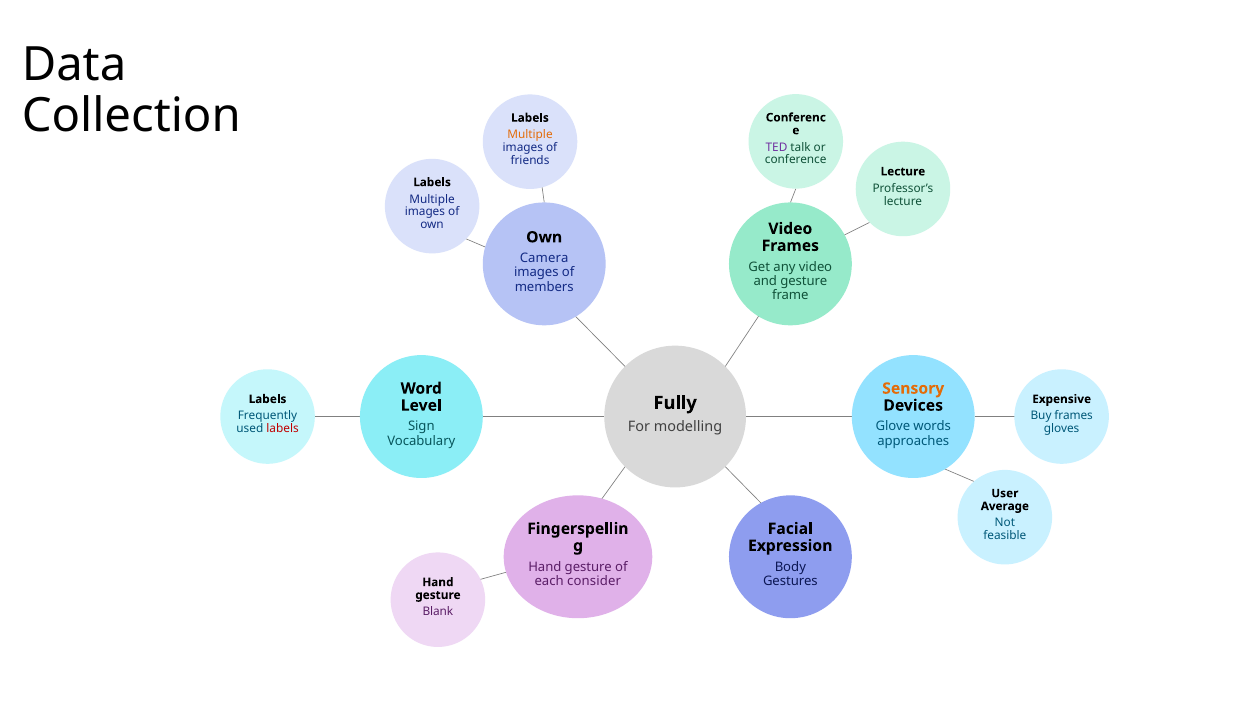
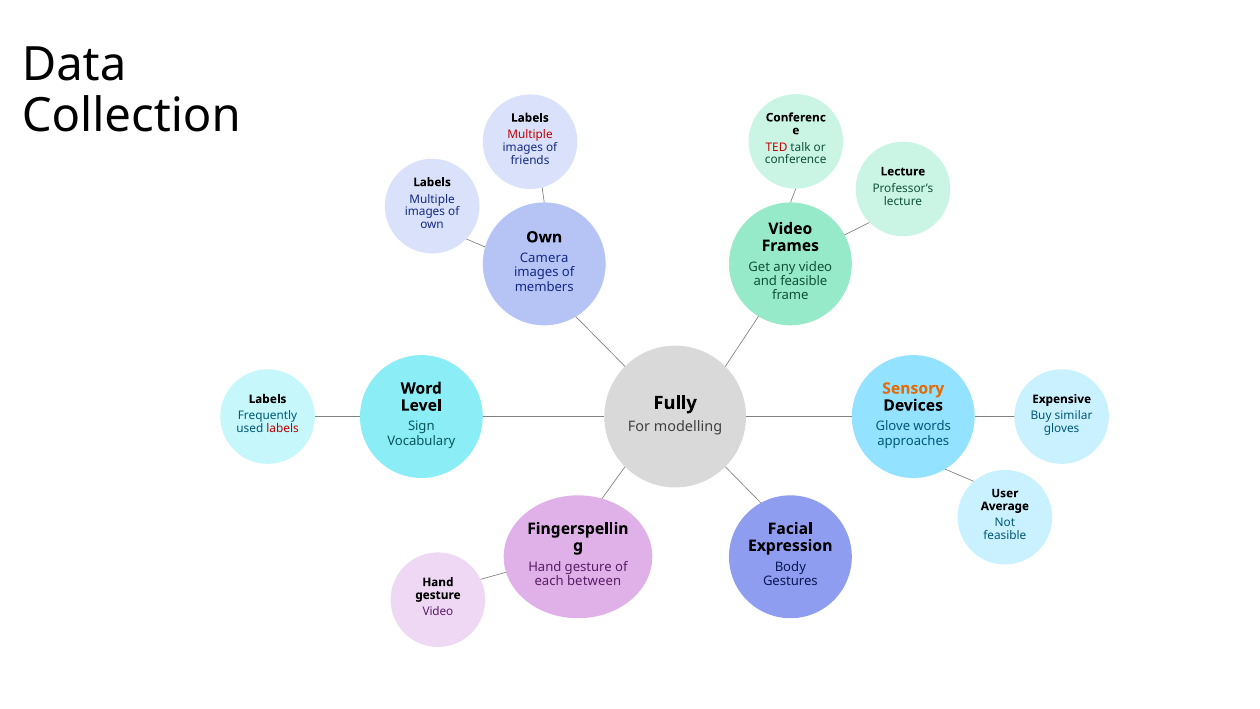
Multiple at (530, 135) colour: orange -> red
TED colour: purple -> red
and gesture: gesture -> feasible
Buy frames: frames -> similar
consider: consider -> between
Blank at (438, 612): Blank -> Video
